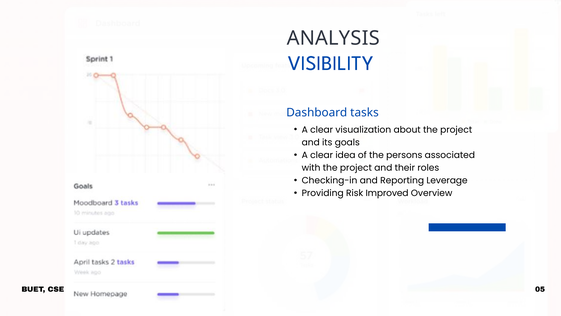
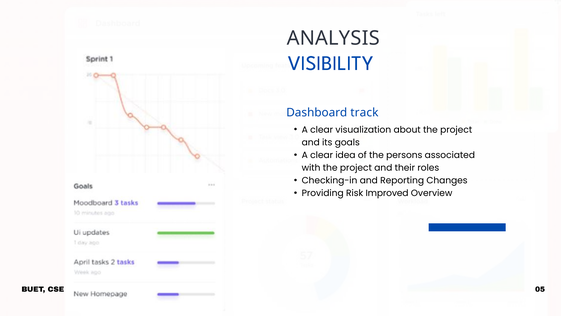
tasks: tasks -> track
Leverage: Leverage -> Changes
